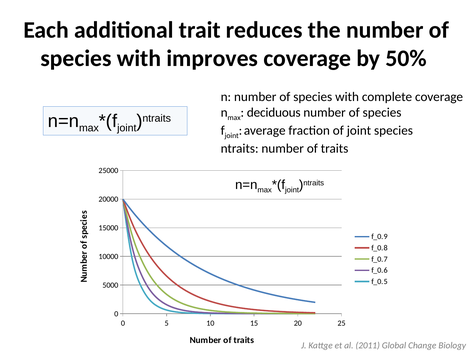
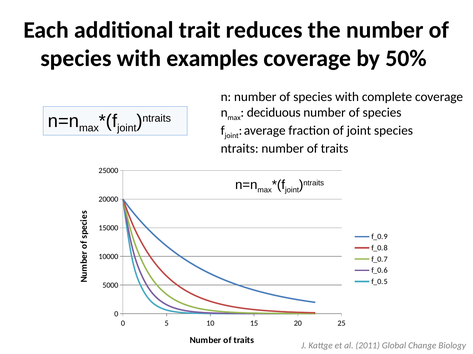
improves: improves -> examples
